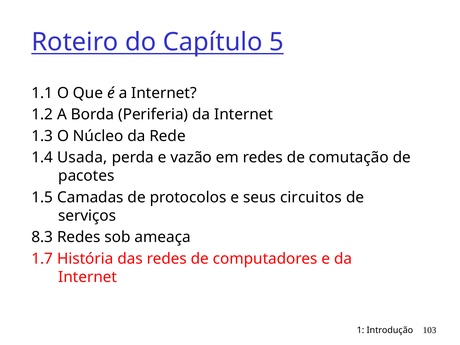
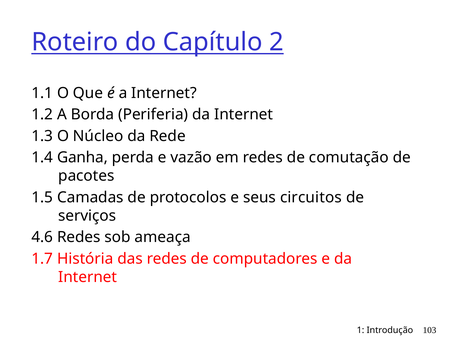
5: 5 -> 2
Usada: Usada -> Ganha
8.3: 8.3 -> 4.6
